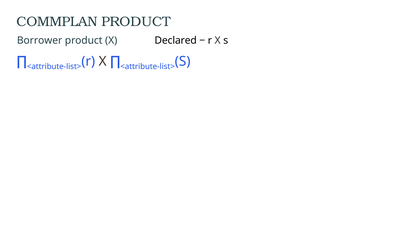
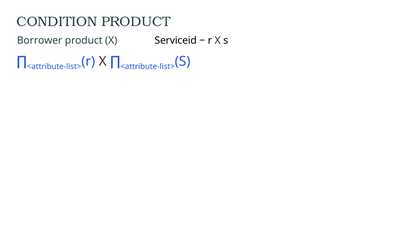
COMMPLAN: COMMPLAN -> CONDITION
Declared: Declared -> Serviceid
